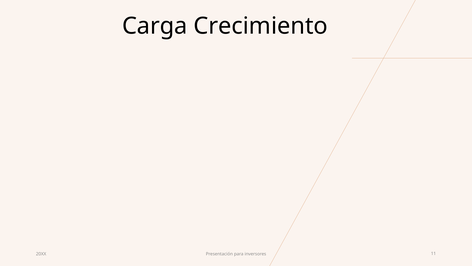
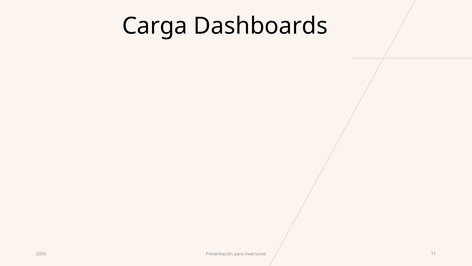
Crecimiento: Crecimiento -> Dashboards
